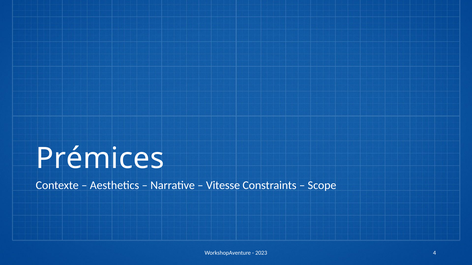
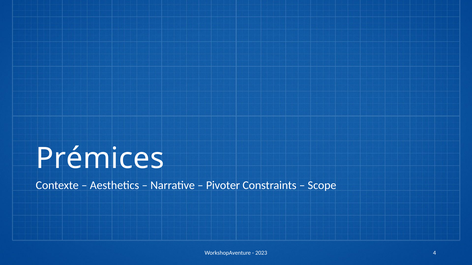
Vitesse: Vitesse -> Pivoter
